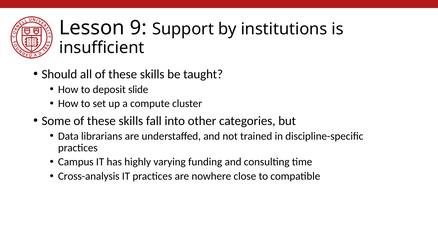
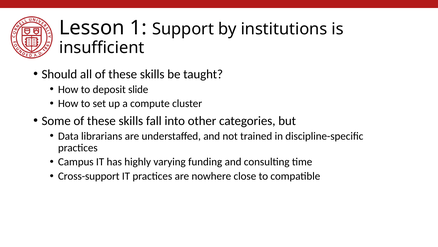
9: 9 -> 1
Cross-analysis: Cross-analysis -> Cross-support
